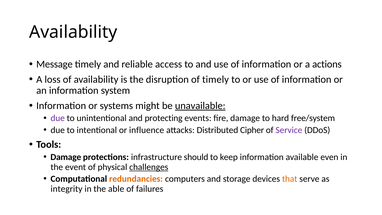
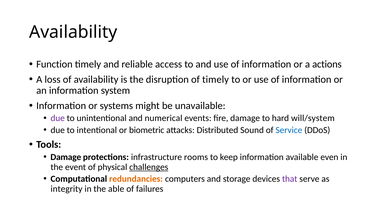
Message: Message -> Function
unavailable underline: present -> none
protecting: protecting -> numerical
free/system: free/system -> will/system
influence: influence -> biometric
Cipher: Cipher -> Sound
Service colour: purple -> blue
should: should -> rooms
that colour: orange -> purple
